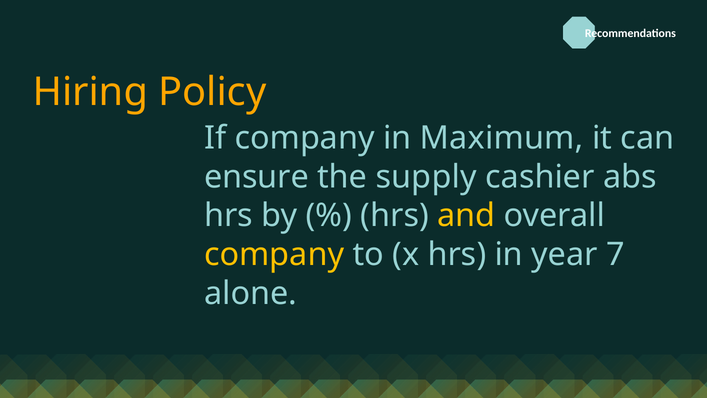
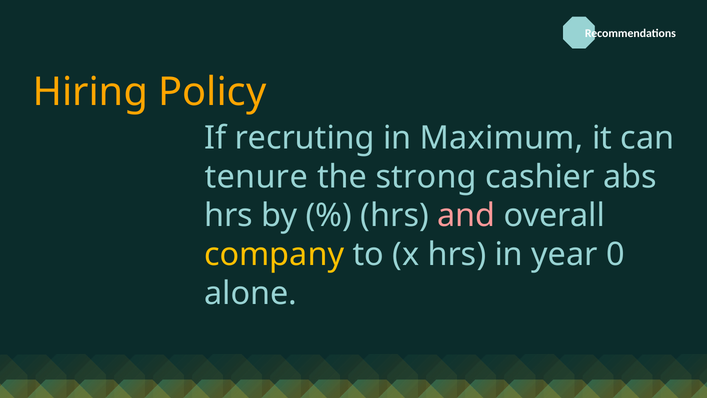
If company: company -> recruting
ensure: ensure -> tenure
supply: supply -> strong
and colour: yellow -> pink
7: 7 -> 0
